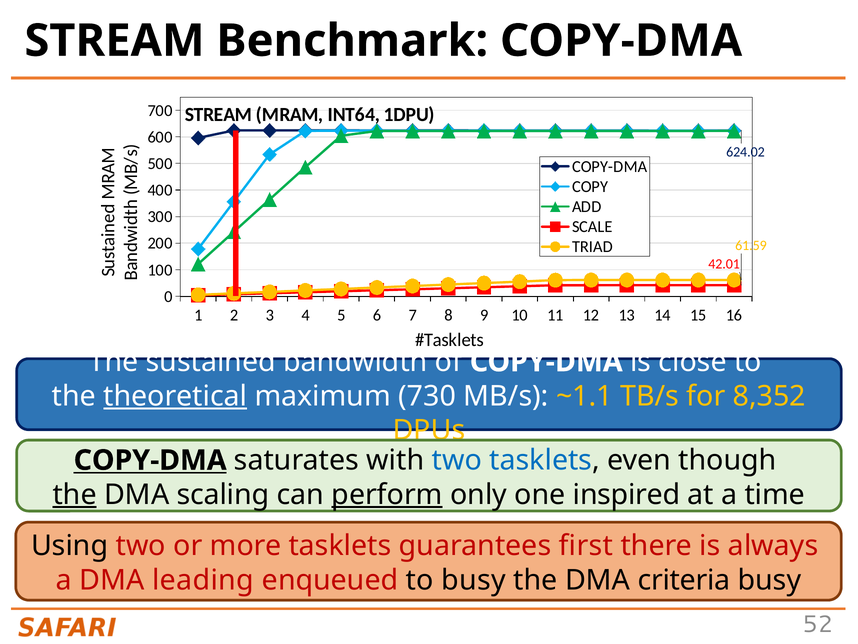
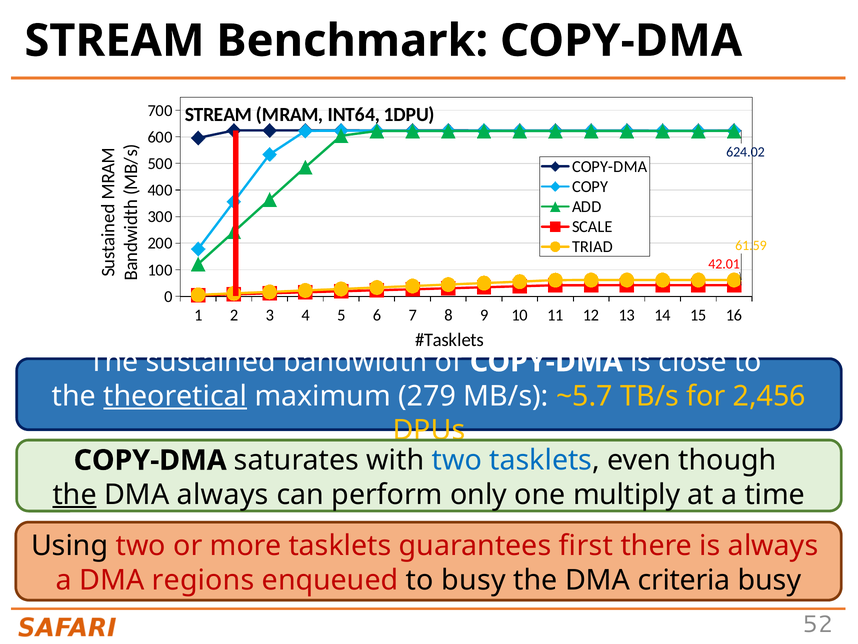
730: 730 -> 279
~1.1: ~1.1 -> ~5.7
8,352: 8,352 -> 2,456
COPY-DMA at (150, 460) underline: present -> none
DMA scaling: scaling -> always
perform underline: present -> none
inspired: inspired -> multiply
leading: leading -> regions
